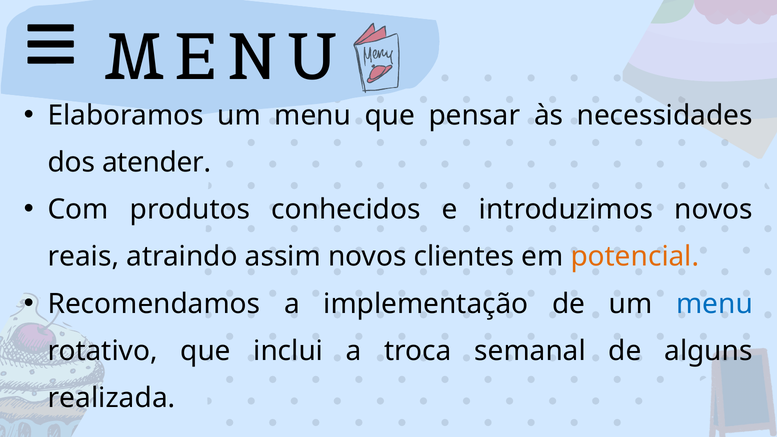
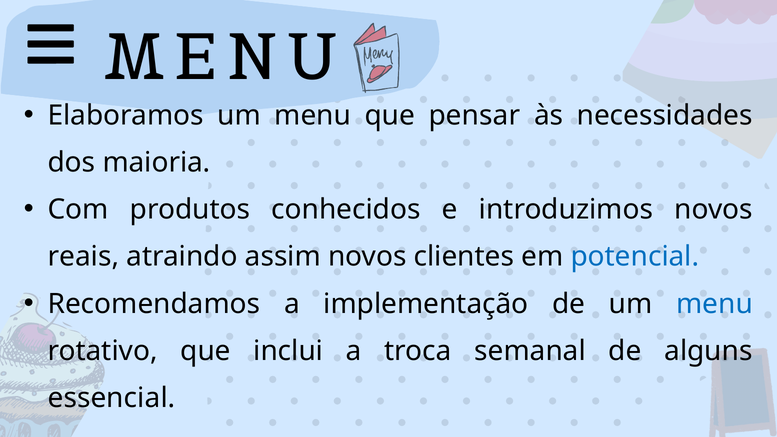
atender: atender -> maioria
potencial colour: orange -> blue
realizada: realizada -> essencial
